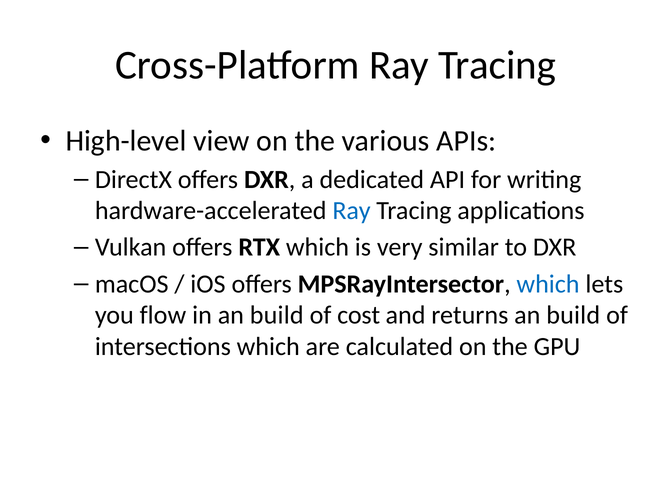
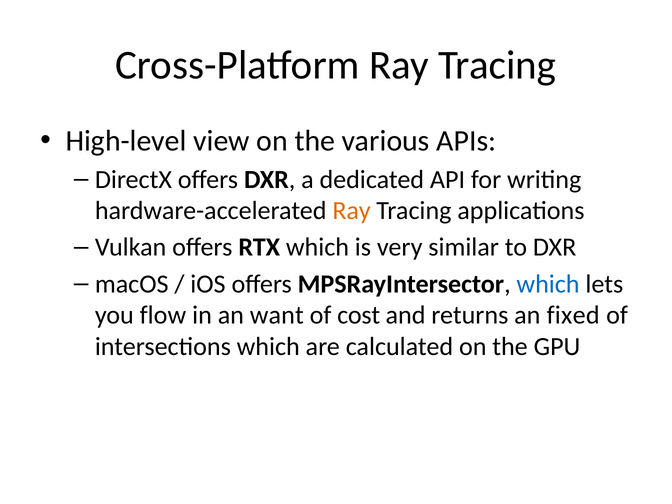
Ray at (351, 211) colour: blue -> orange
in an build: build -> want
returns an build: build -> fixed
